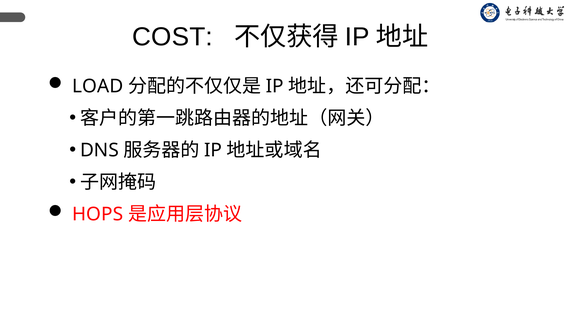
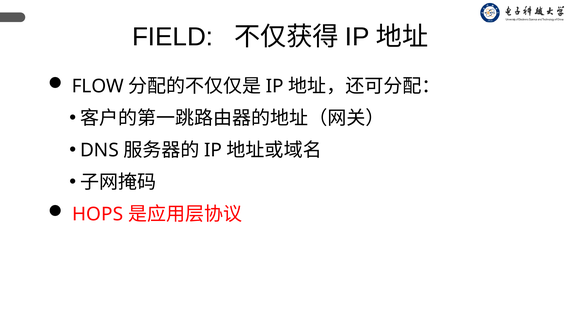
COST: COST -> FIELD
LOAD: LOAD -> FLOW
